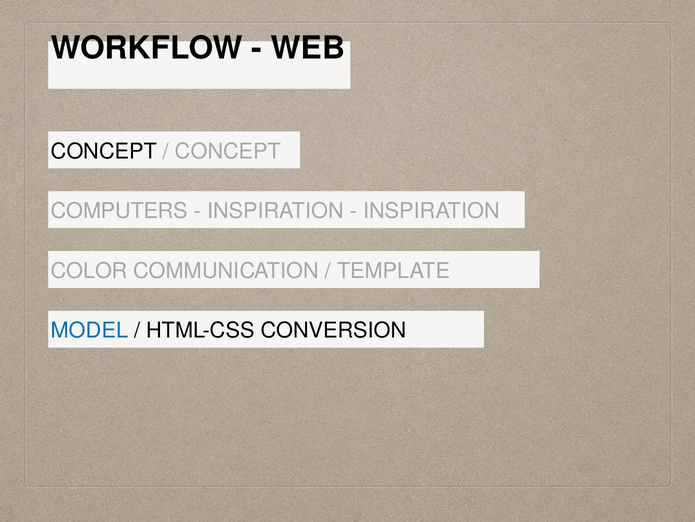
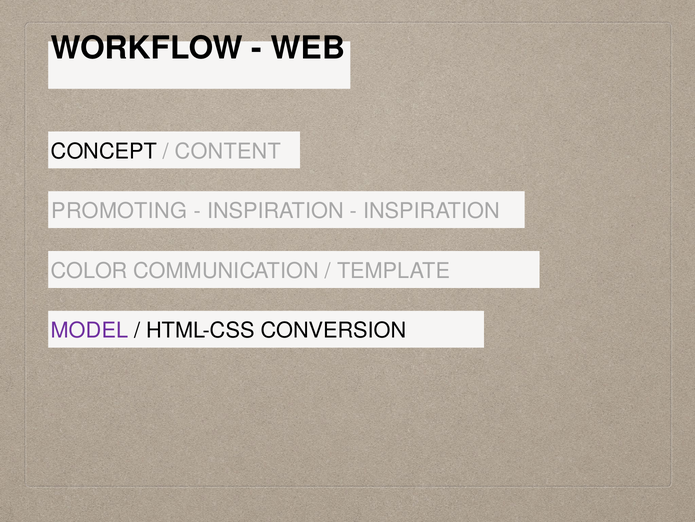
CONCEPT at (228, 151): CONCEPT -> CONTENT
COMPUTERS: COMPUTERS -> PROMOTING
MODEL colour: blue -> purple
